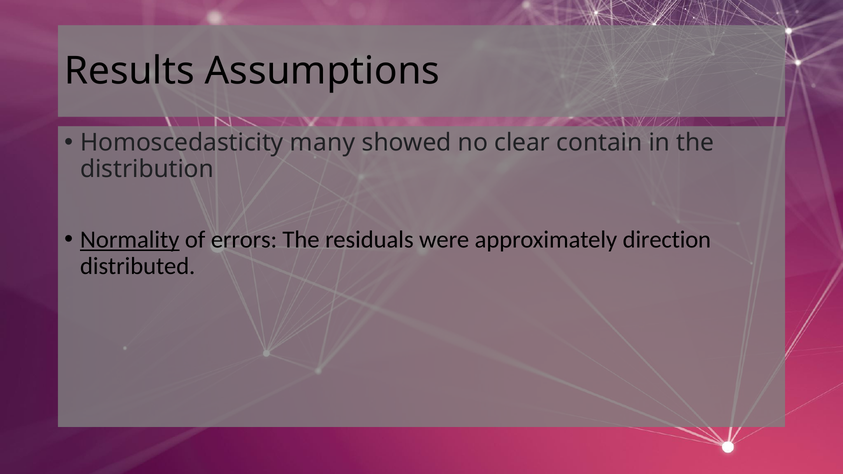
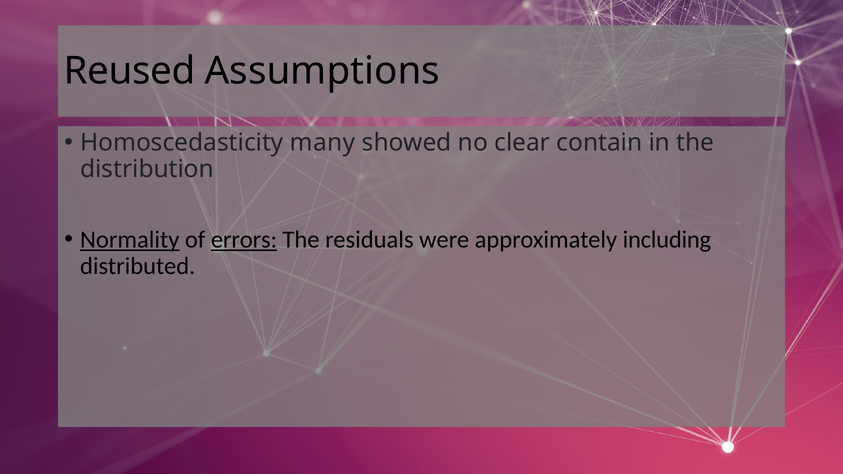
Results: Results -> Reused
errors underline: none -> present
direction: direction -> including
